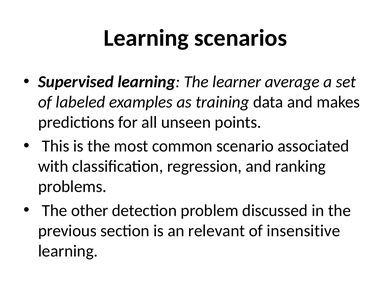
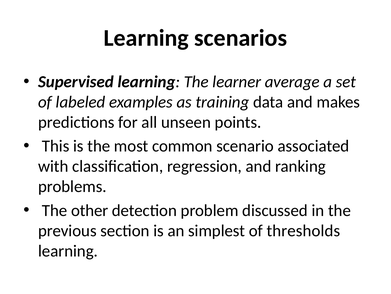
relevant: relevant -> simplest
insensitive: insensitive -> thresholds
